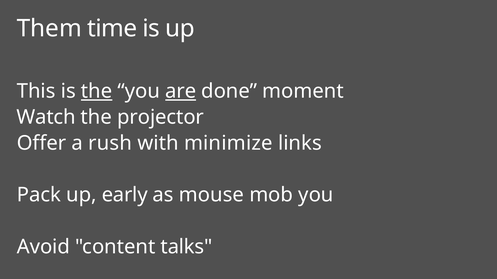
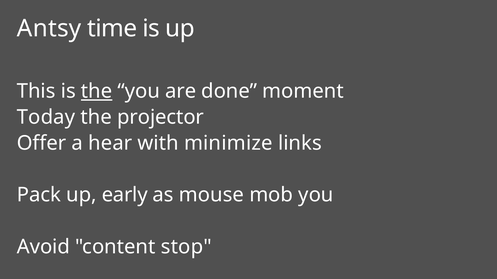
Them: Them -> Antsy
are underline: present -> none
Watch: Watch -> Today
rush: rush -> hear
talks: talks -> stop
